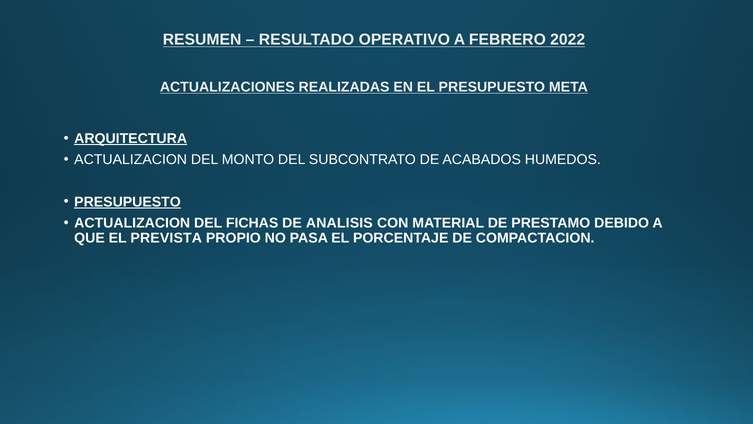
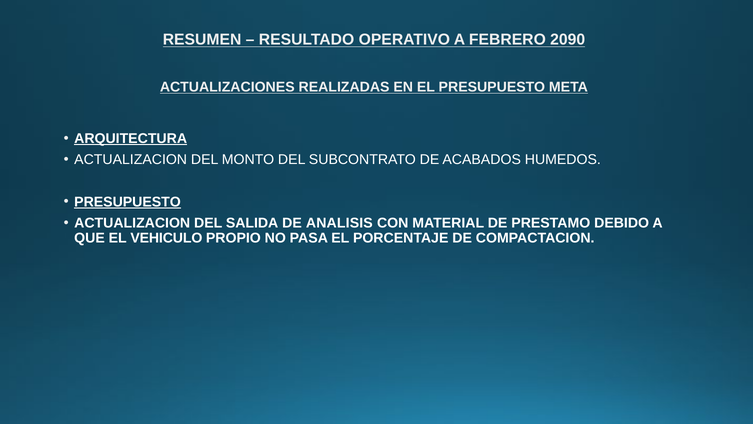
2022: 2022 -> 2090
FICHAS: FICHAS -> SALIDA
PREVISTA: PREVISTA -> VEHICULO
